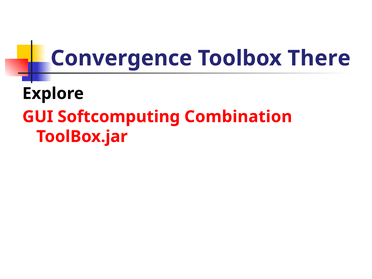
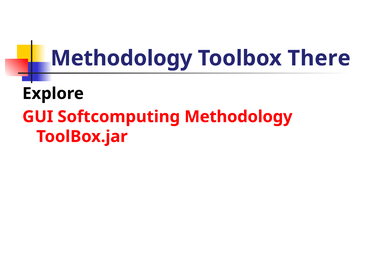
Convergence at (121, 58): Convergence -> Methodology
Softcomputing Combination: Combination -> Methodology
